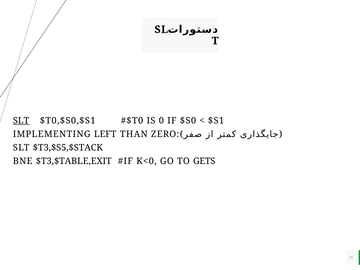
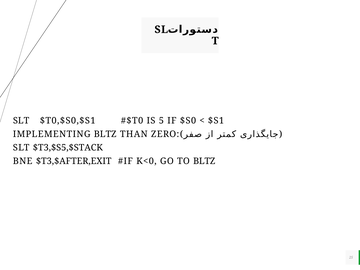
SLT at (21, 121) underline: present -> none
0: 0 -> 5
IMPLEMENTING LEFT: LEFT -> BLTZ
$T3,$TABLE,EXIT: $T3,$TABLE,EXIT -> $T3,$AFTER,EXIT
TO GETS: GETS -> BLTZ
